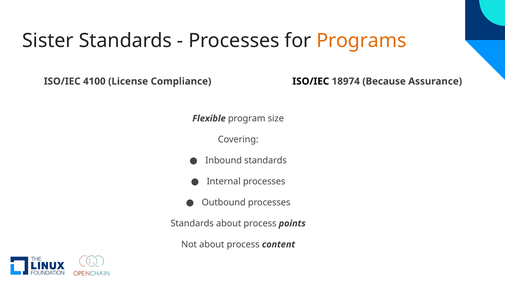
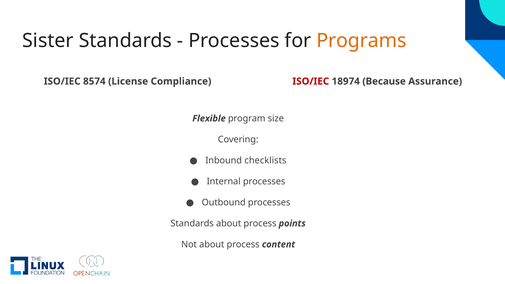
4100: 4100 -> 8574
ISO/IEC at (311, 81) colour: black -> red
Inbound standards: standards -> checklists
